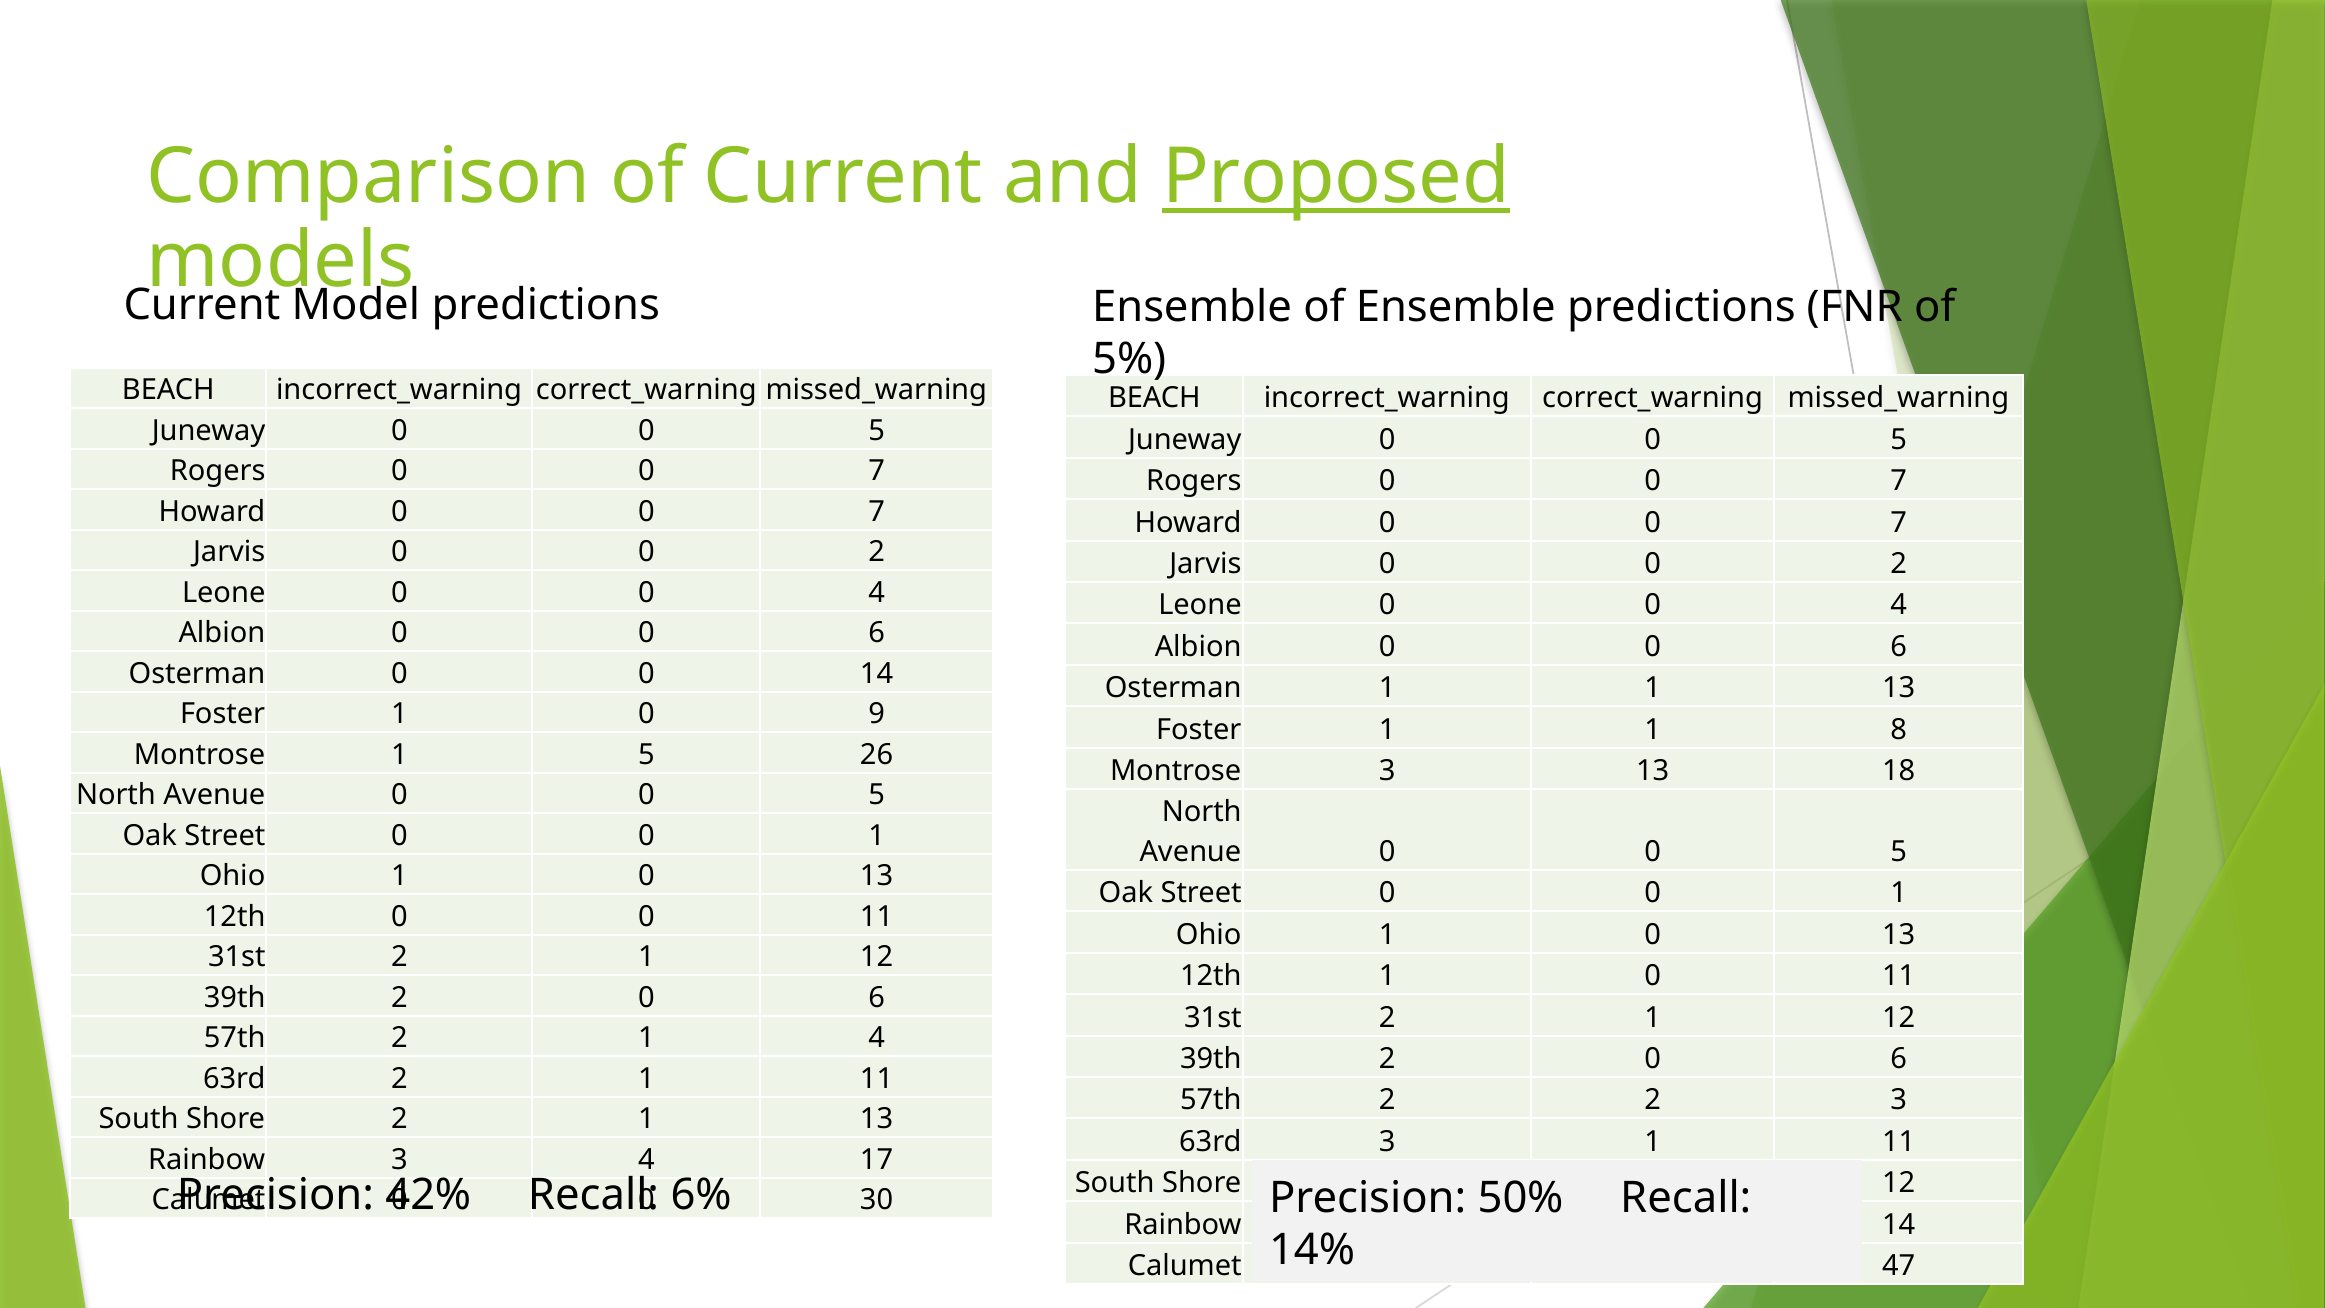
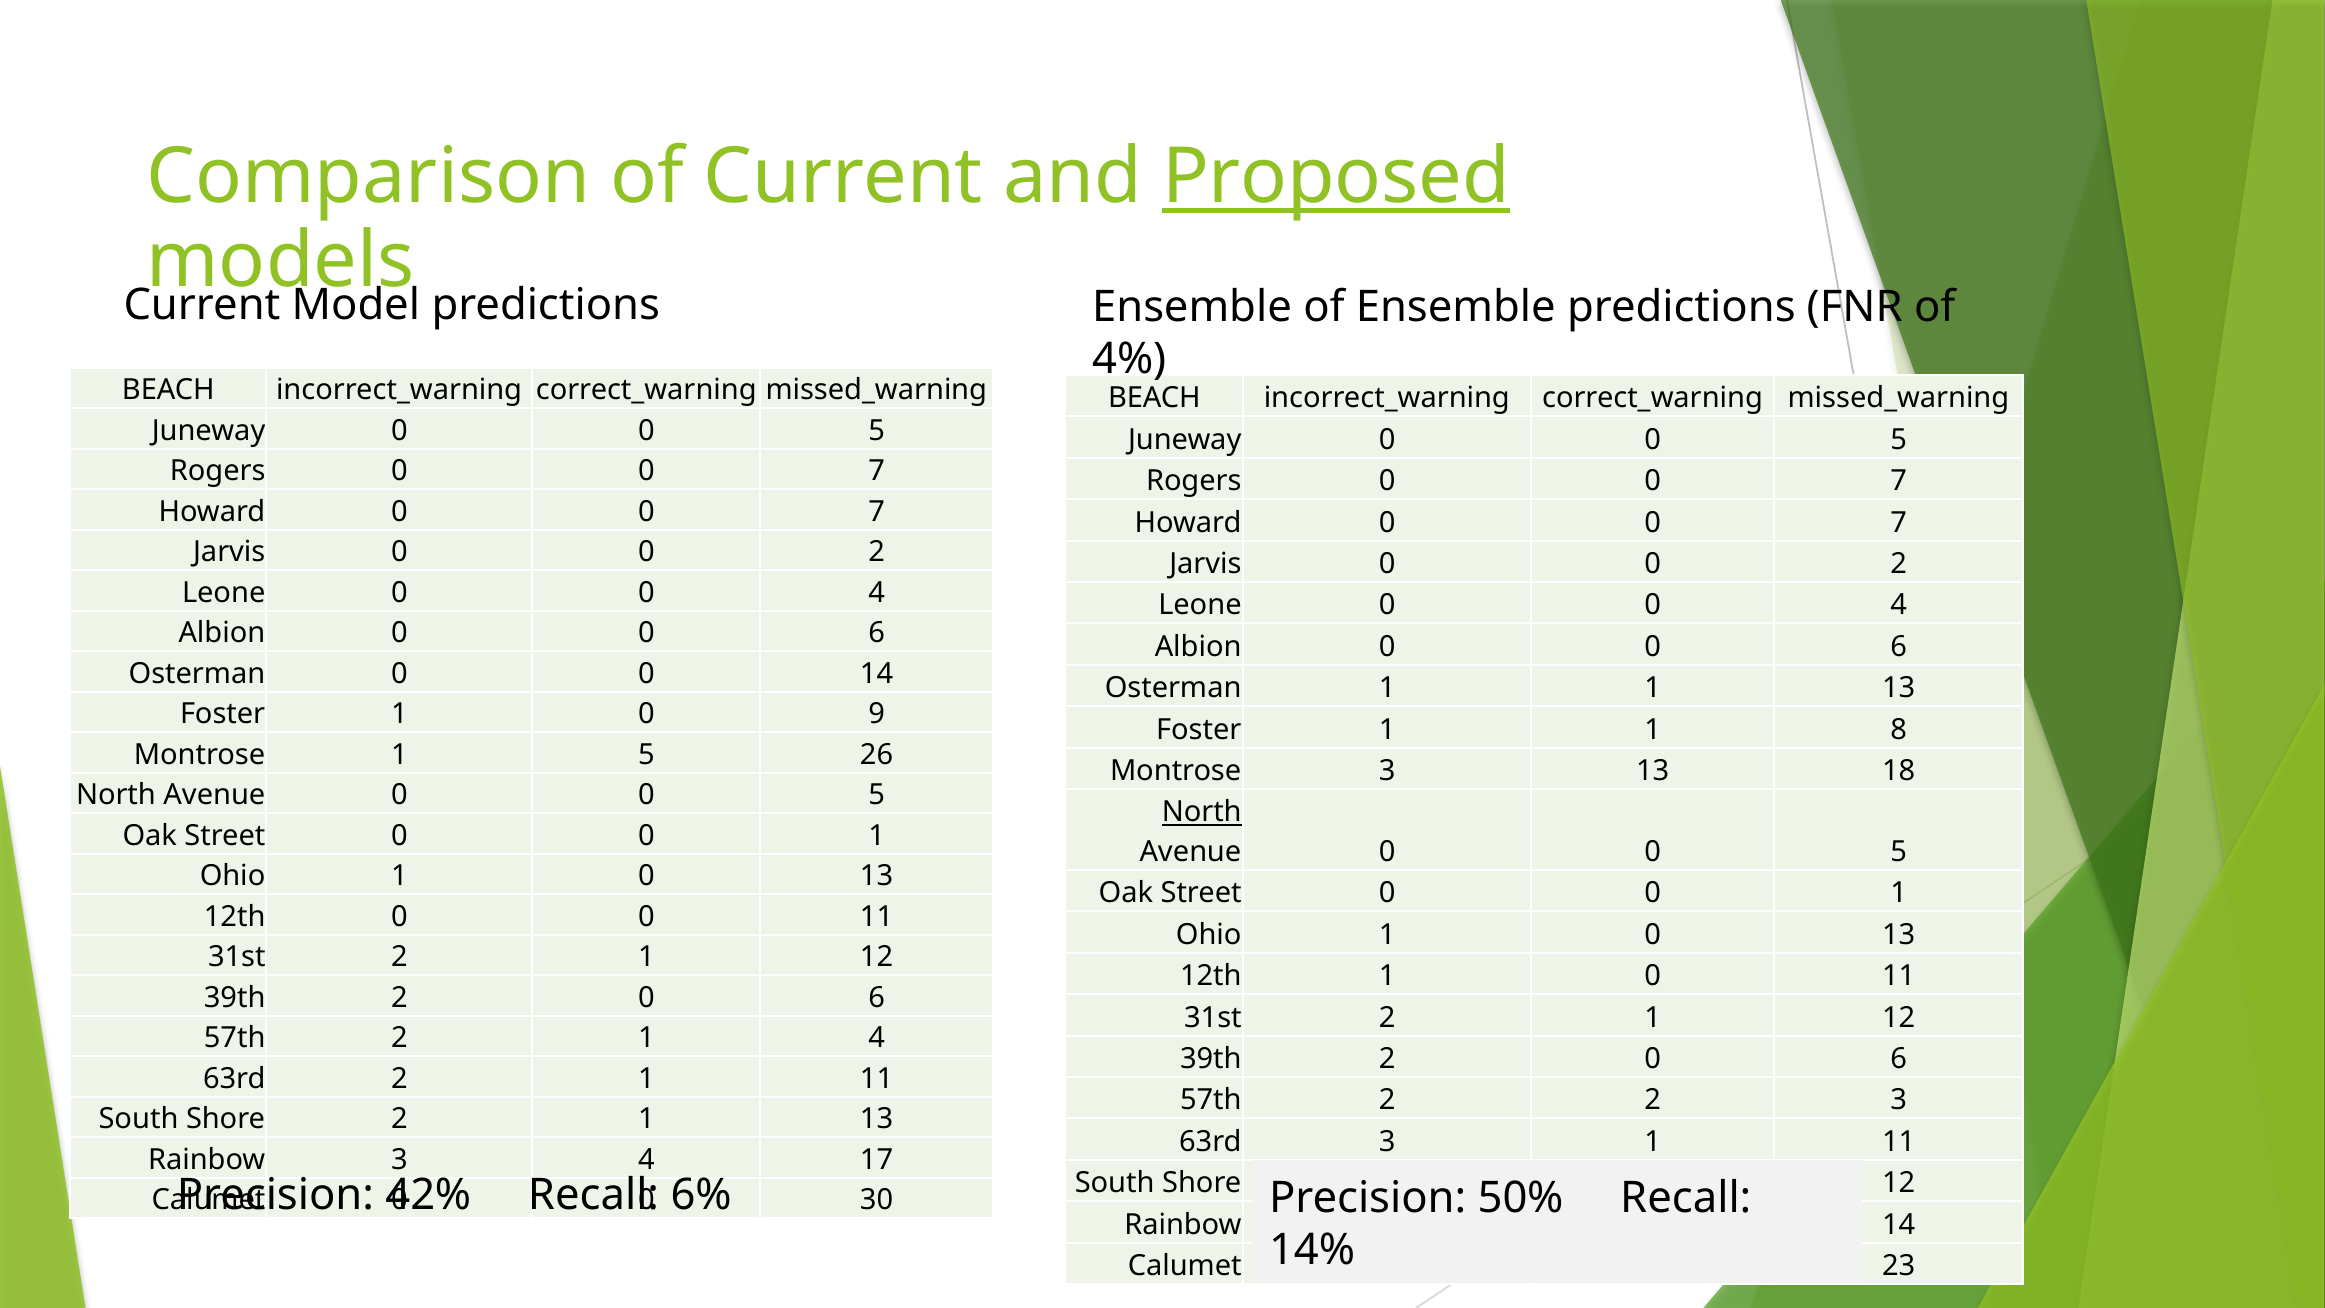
5%: 5% -> 4%
North at (1202, 812) underline: none -> present
47: 47 -> 23
